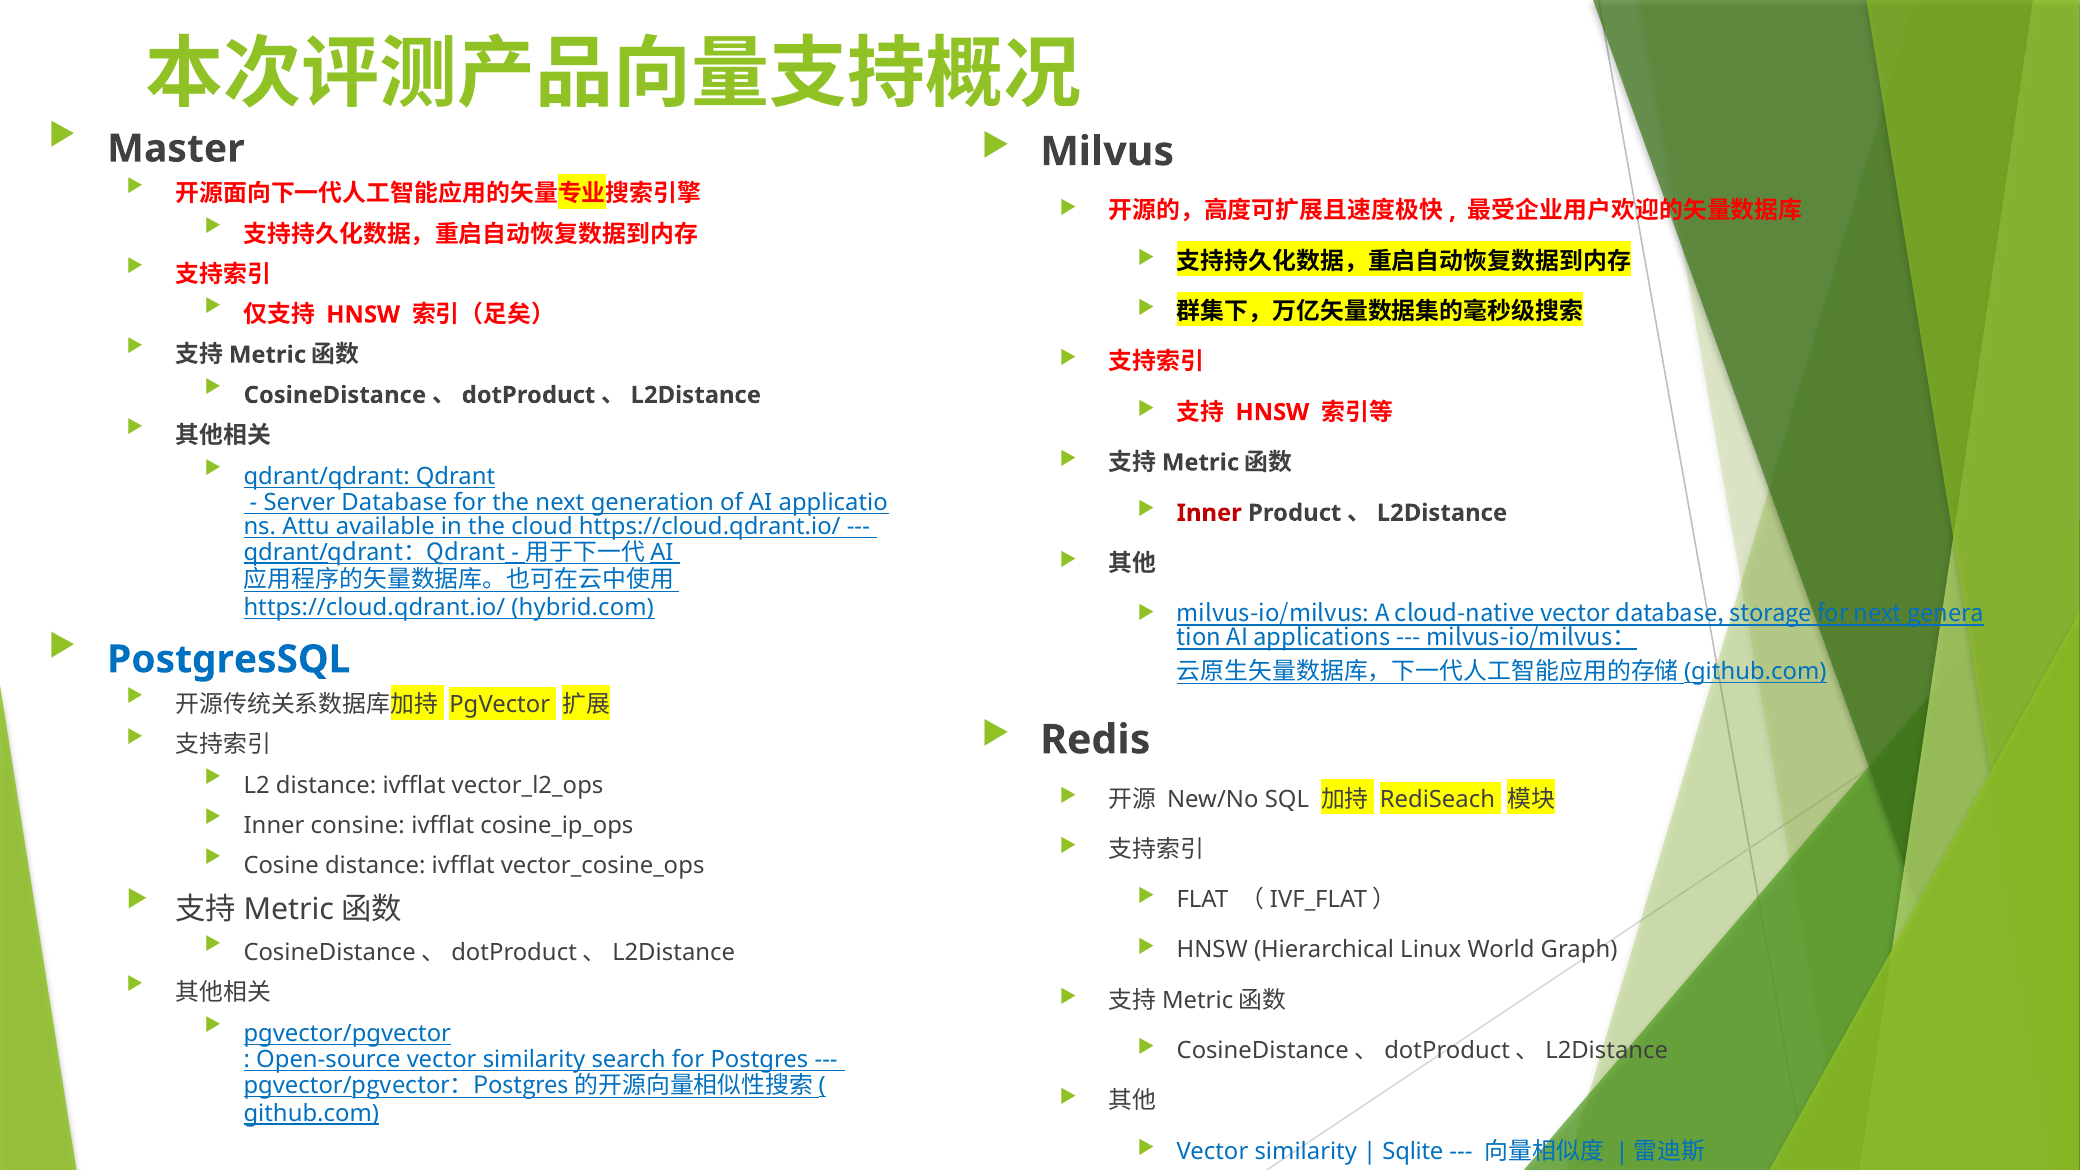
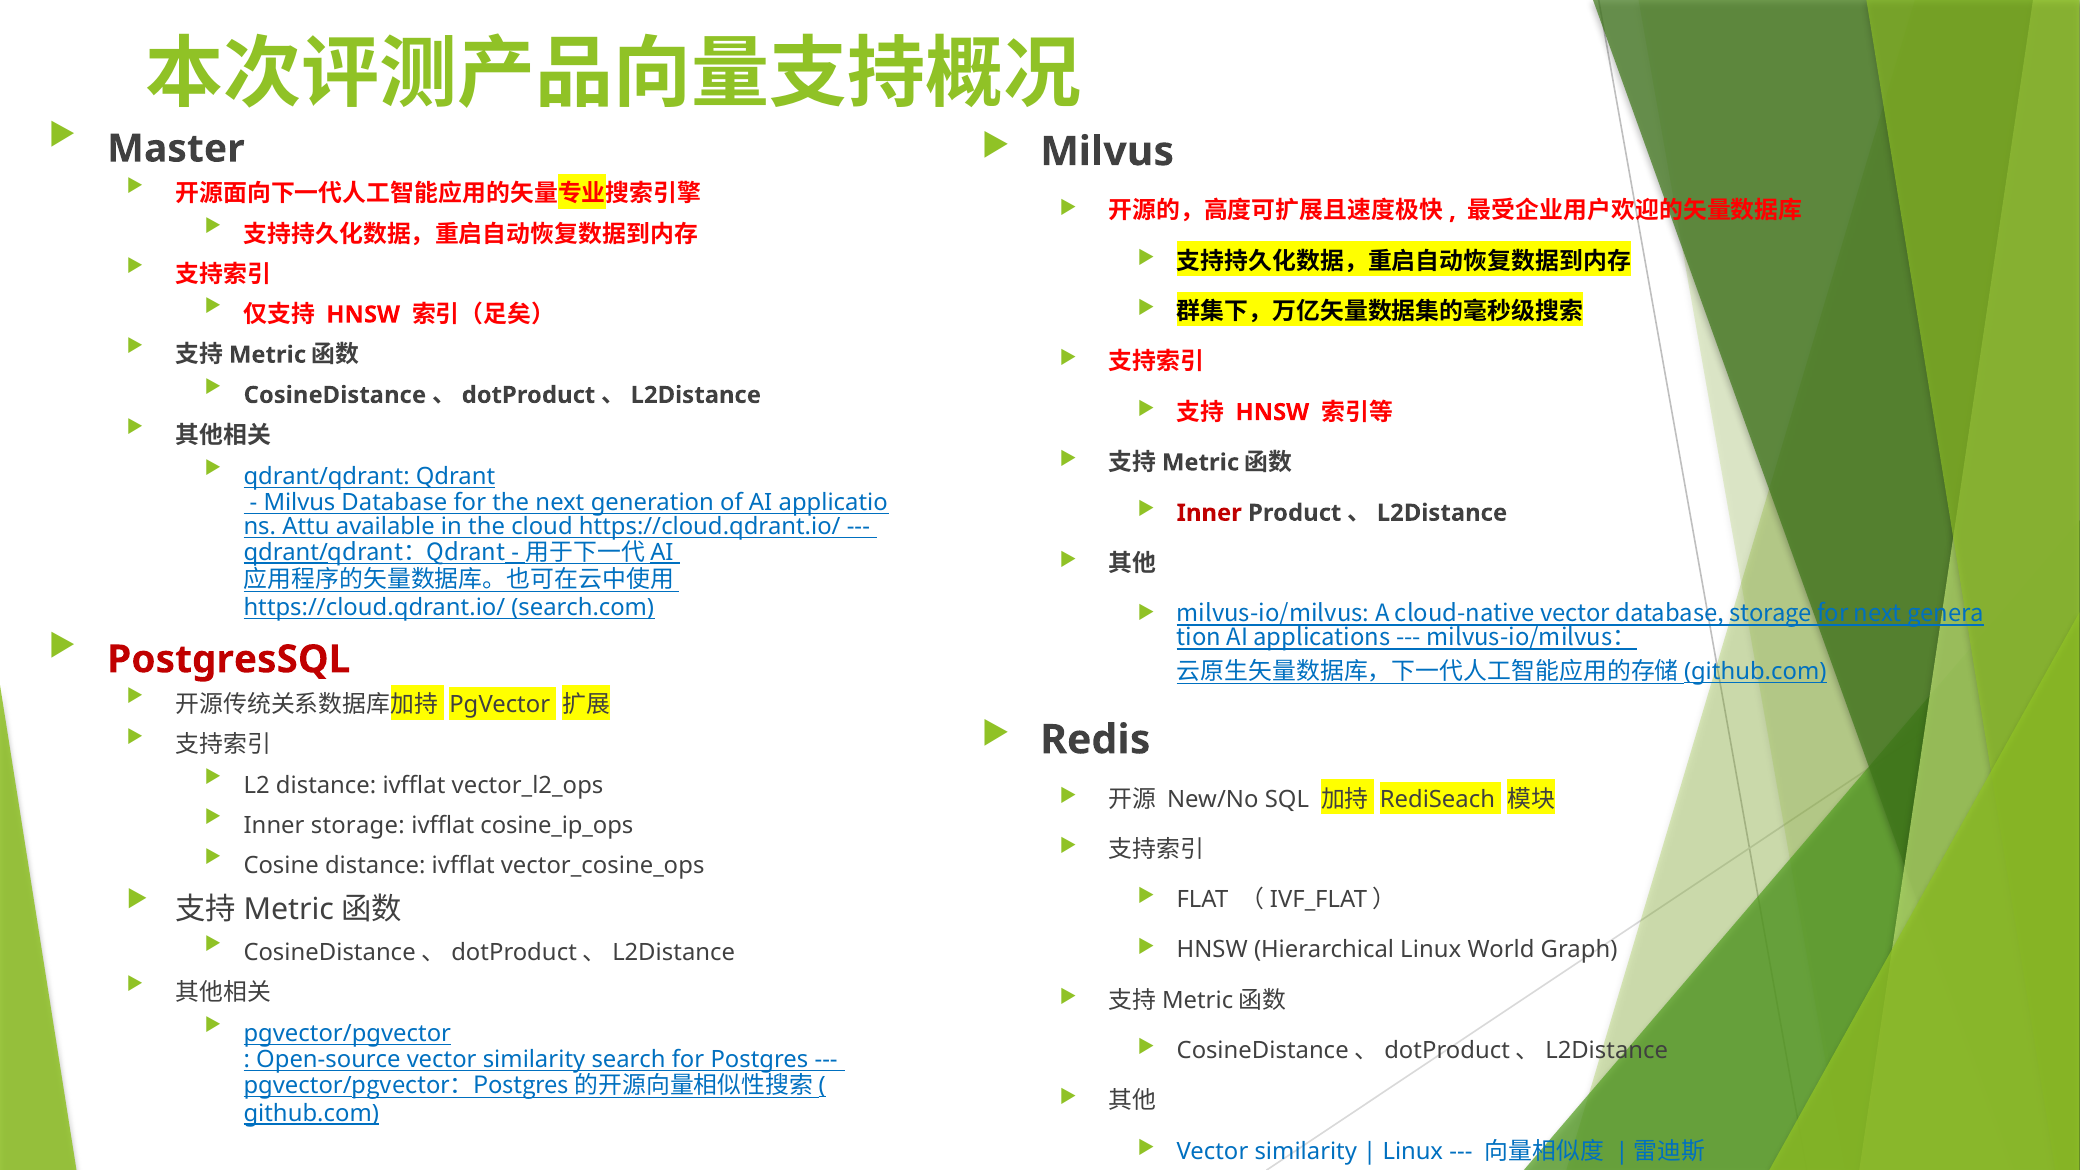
Server at (299, 502): Server -> Milvus
hybrid.com: hybrid.com -> search.com
PostgresSQL colour: blue -> red
Inner consine: consine -> storage
Sqlite at (1413, 1151): Sqlite -> Linux
